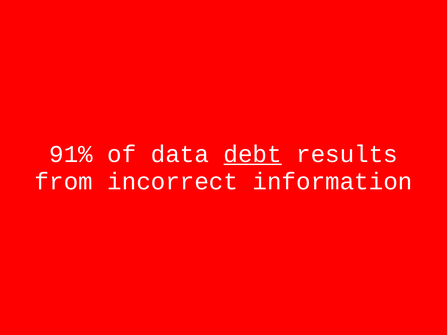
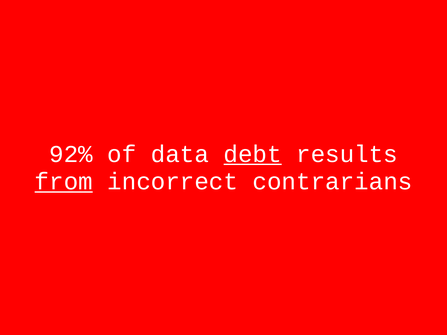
91%: 91% -> 92%
from underline: none -> present
information: information -> contrarians
